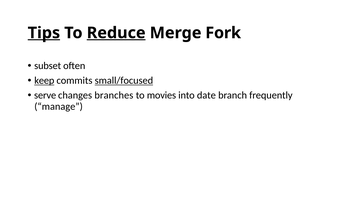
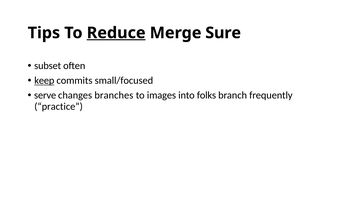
Tips underline: present -> none
Fork: Fork -> Sure
small/focused underline: present -> none
movies: movies -> images
date: date -> folks
manage: manage -> practice
